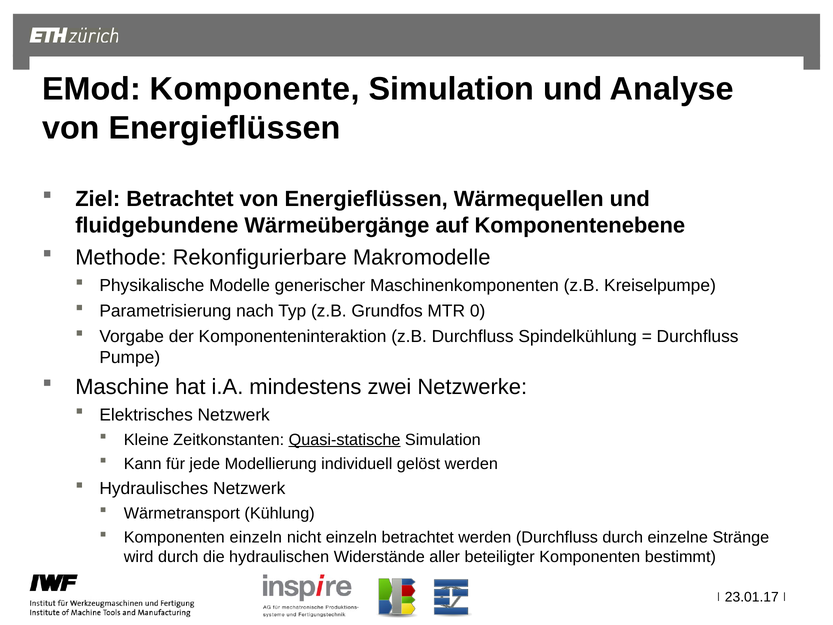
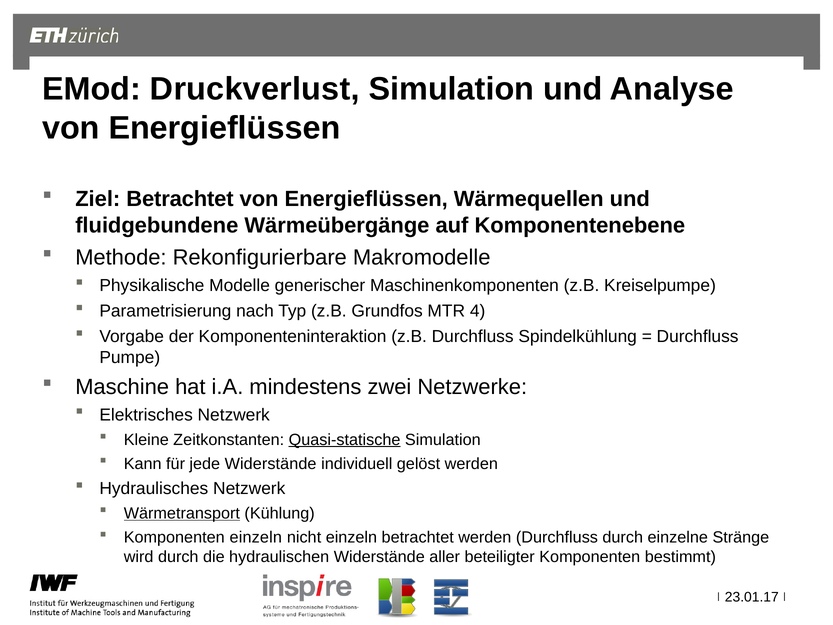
Komponente: Komponente -> Druckverlust
0: 0 -> 4
jede Modellierung: Modellierung -> Widerstände
Wärmetransport underline: none -> present
